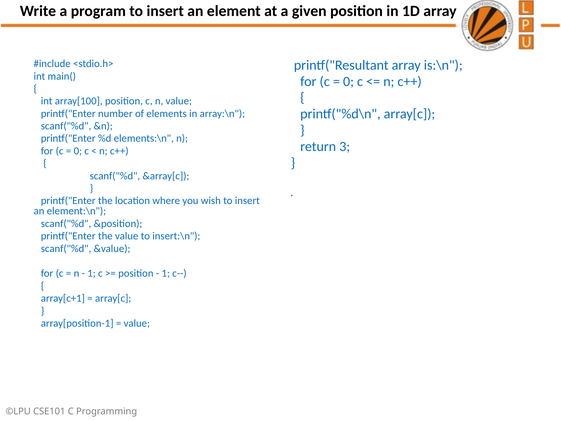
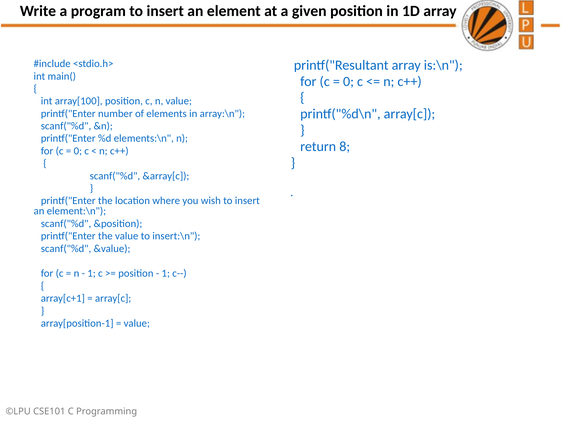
3: 3 -> 8
